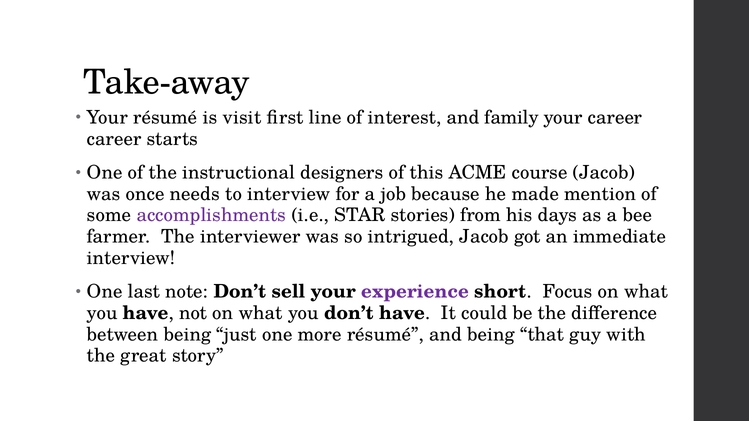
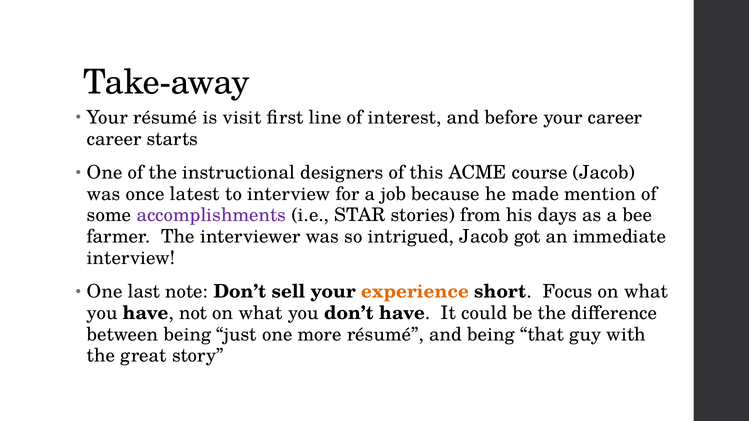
family: family -> before
needs: needs -> latest
experience colour: purple -> orange
